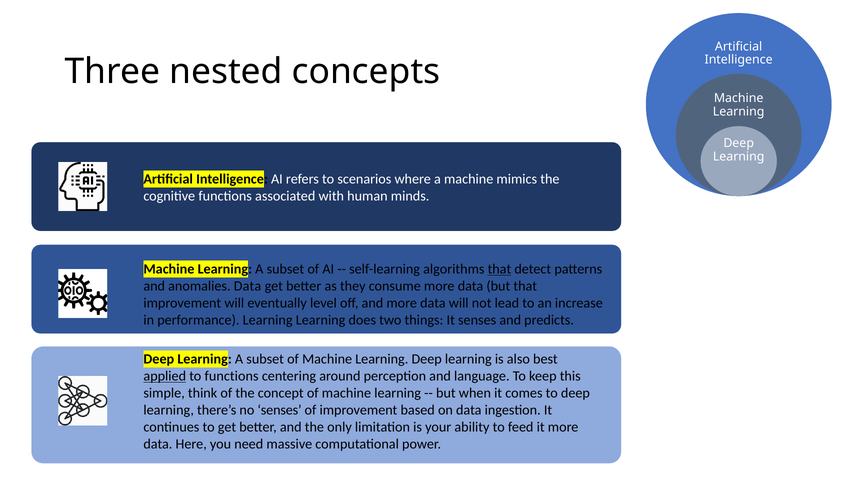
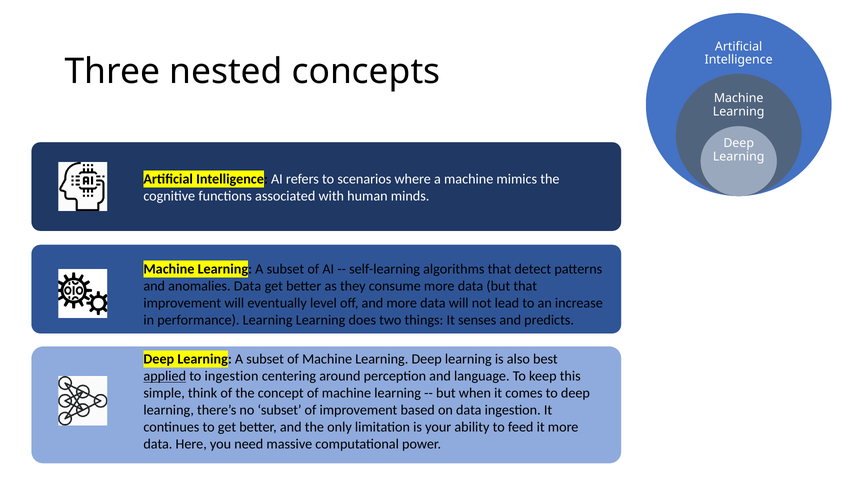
that at (499, 269) underline: present -> none
to functions: functions -> ingestion
no senses: senses -> subset
